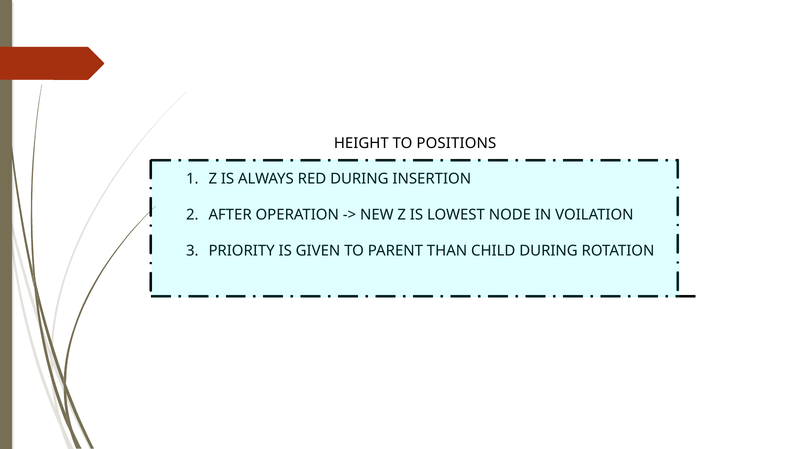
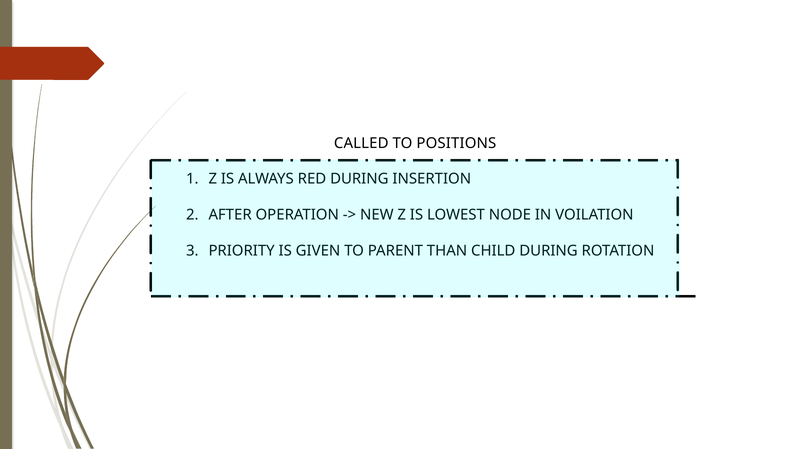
HEIGHT: HEIGHT -> CALLED
